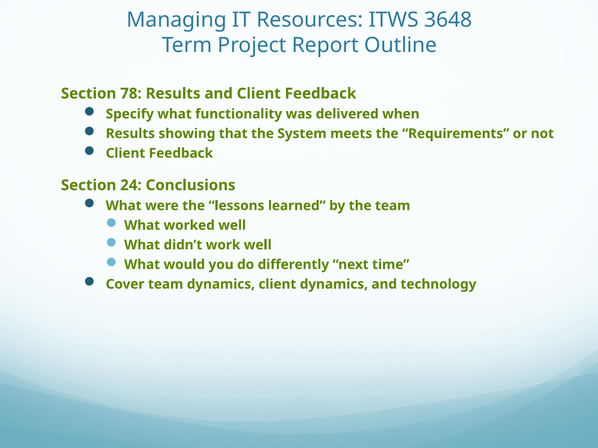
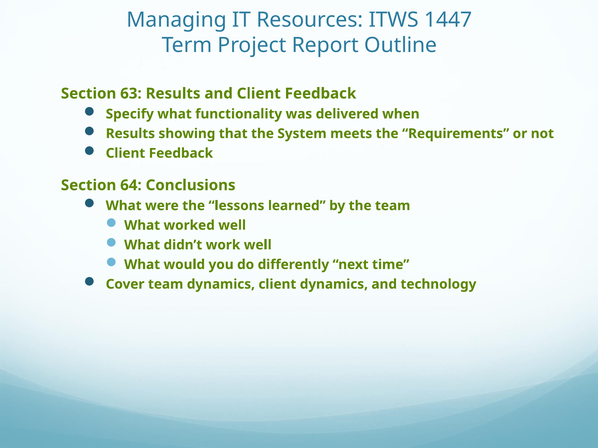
3648: 3648 -> 1447
78: 78 -> 63
24: 24 -> 64
